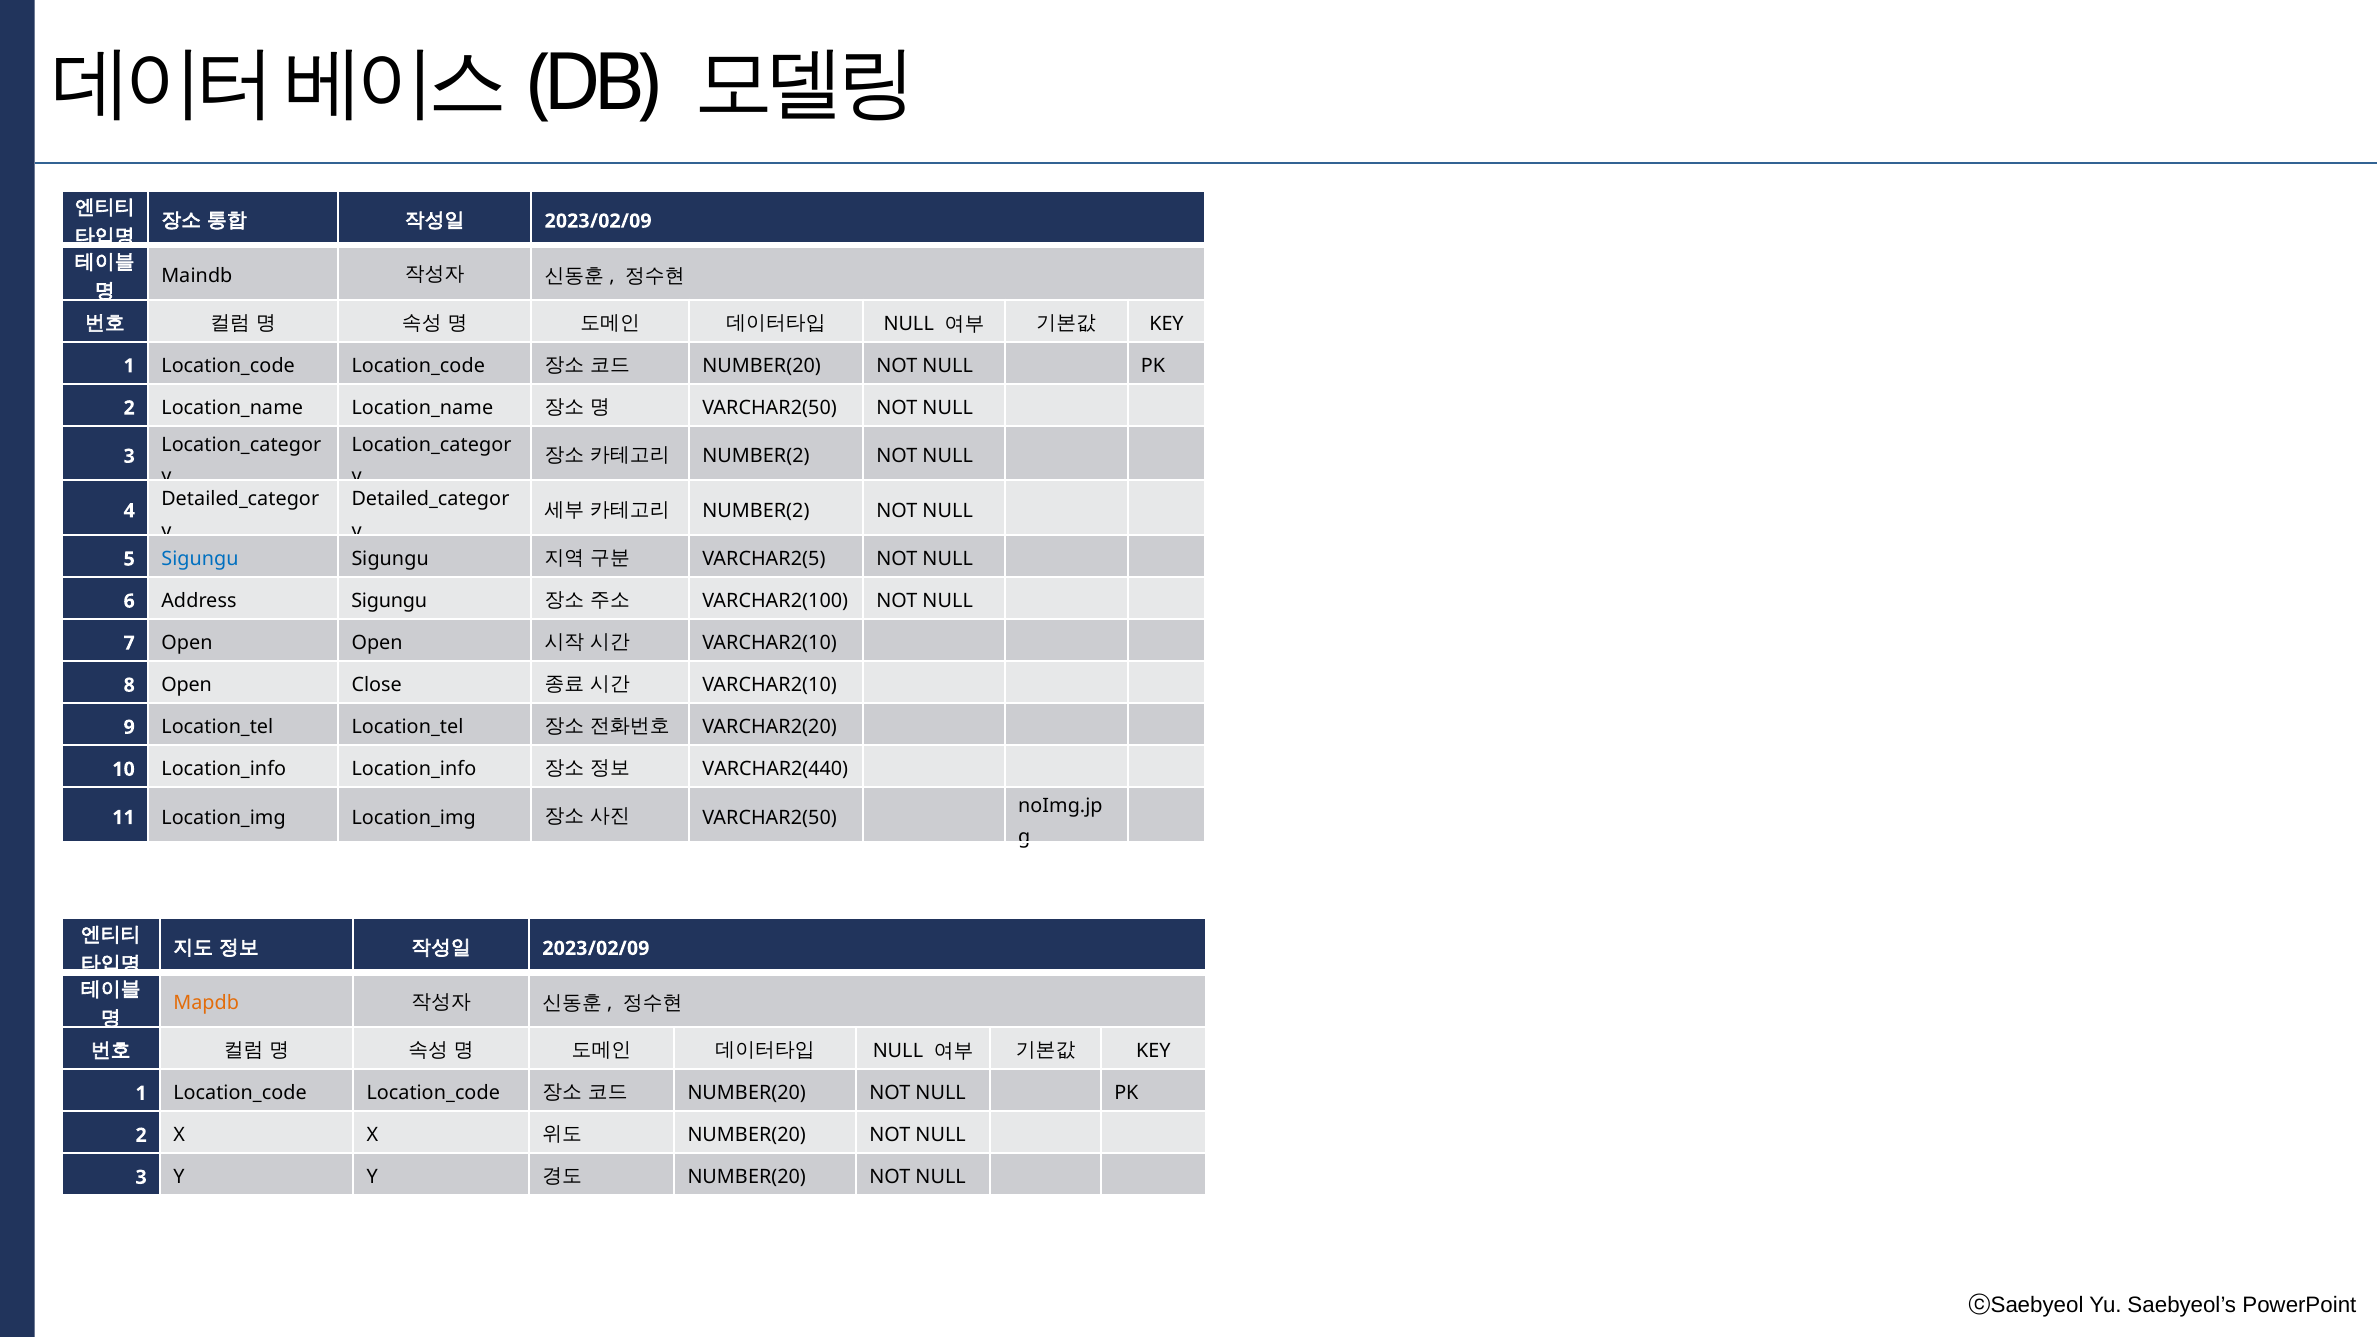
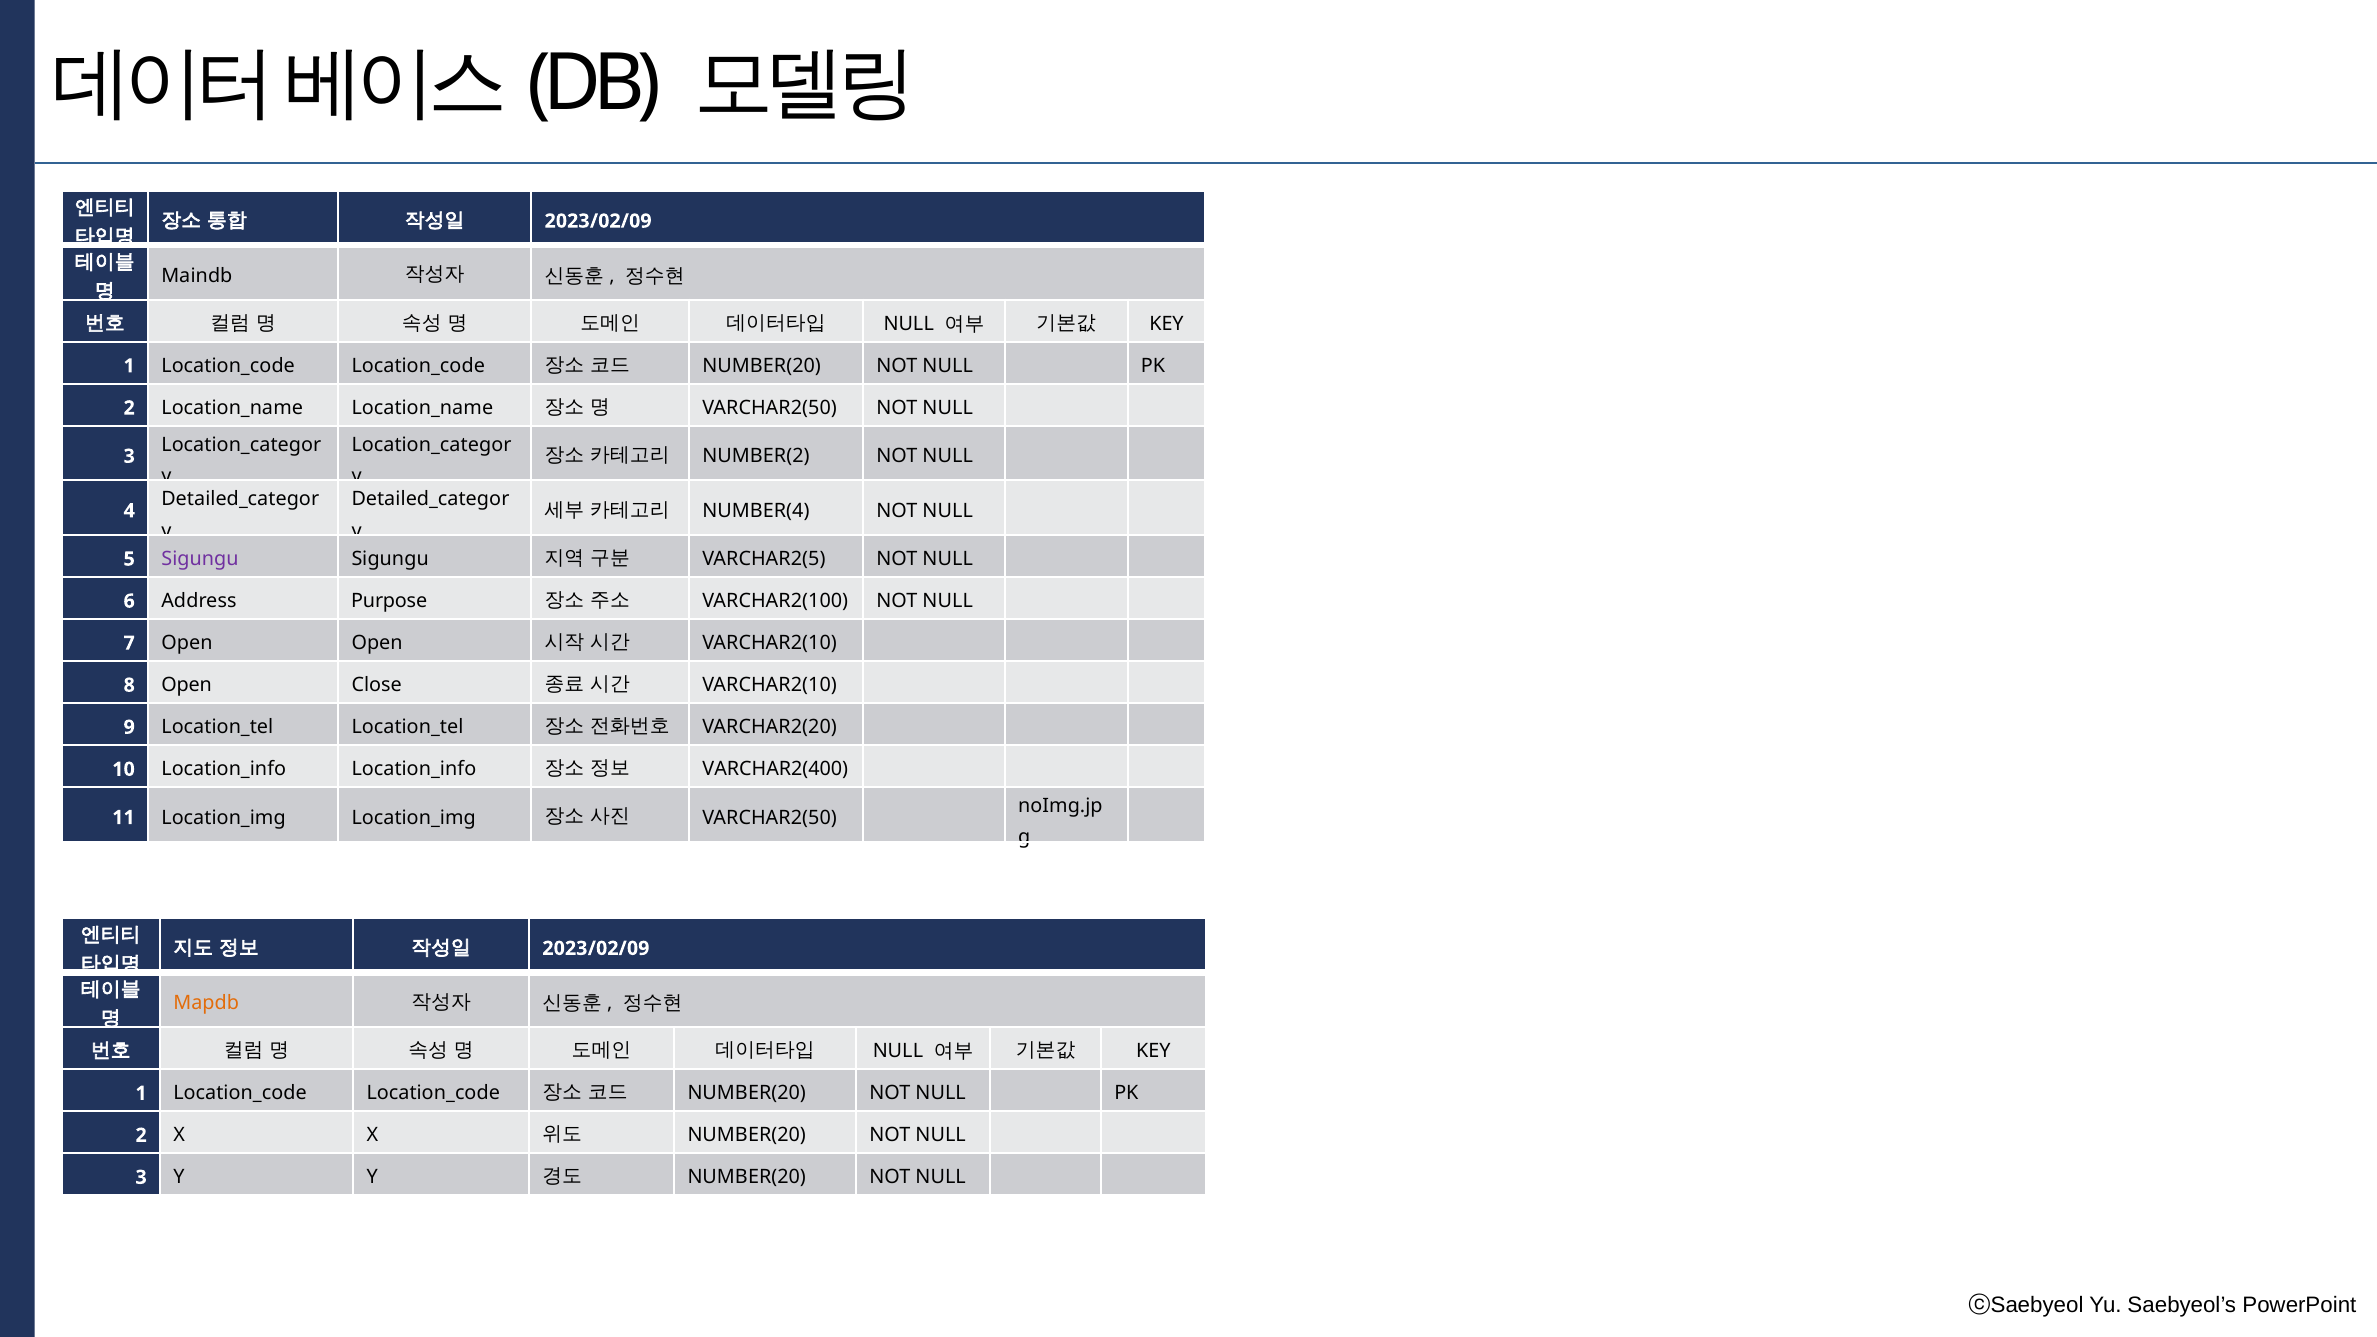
NUMBER(2 at (756, 511): NUMBER(2 -> NUMBER(4
Sigungu at (200, 559) colour: blue -> purple
Address Sigungu: Sigungu -> Purpose
VARCHAR2(440: VARCHAR2(440 -> VARCHAR2(400
